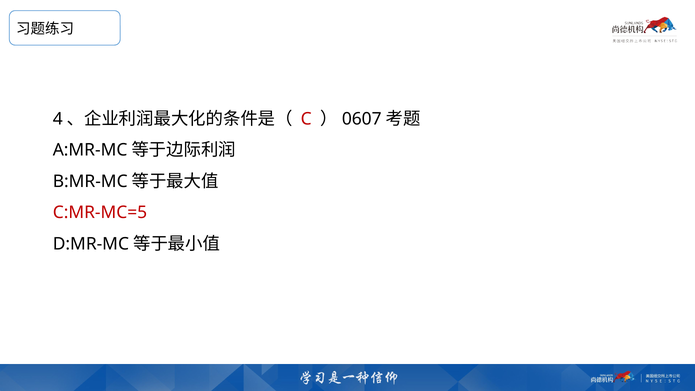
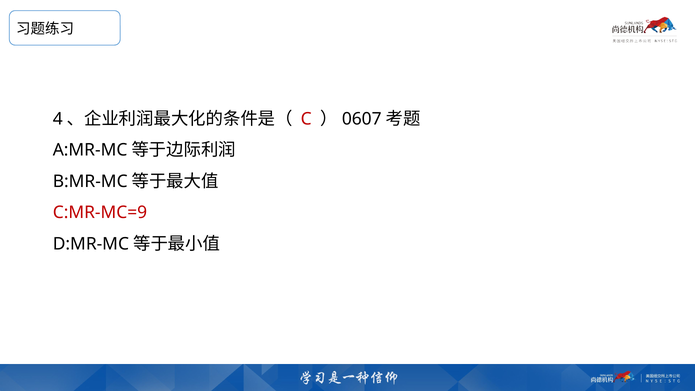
C:MR-MC=5: C:MR-MC=5 -> C:MR-MC=9
